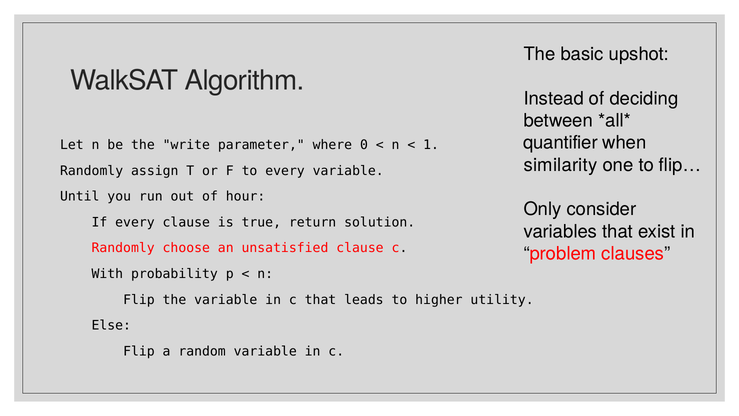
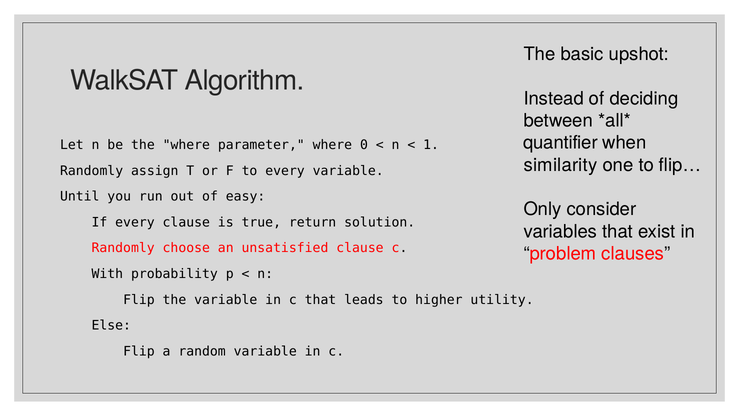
the write: write -> where
hour: hour -> easy
